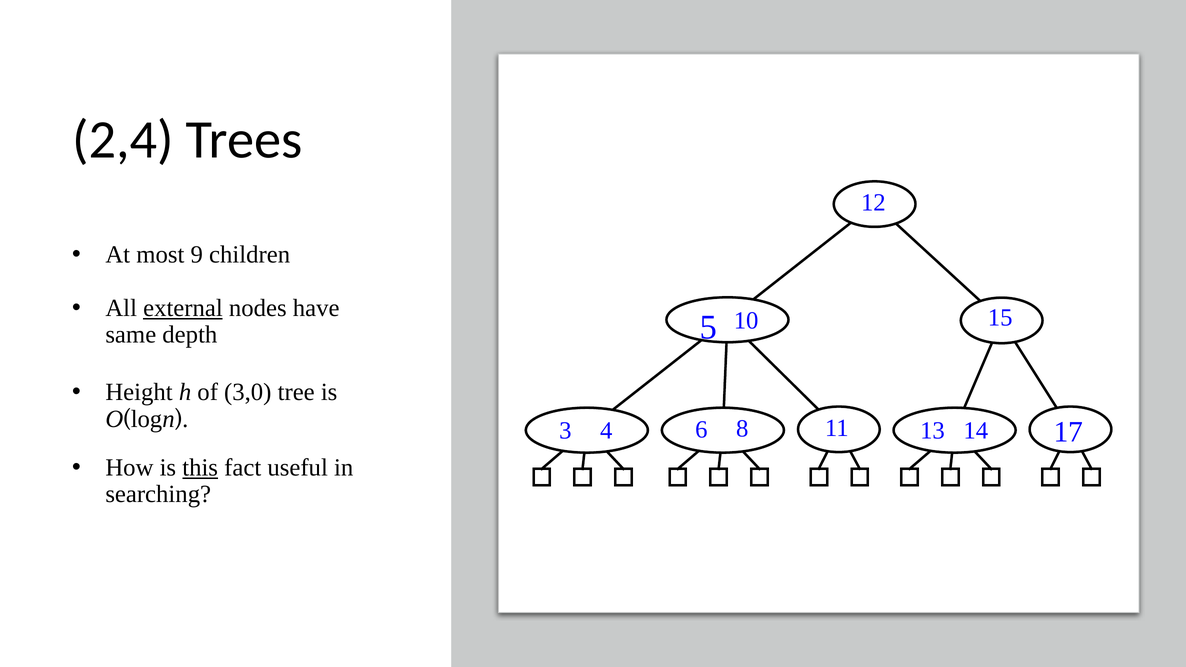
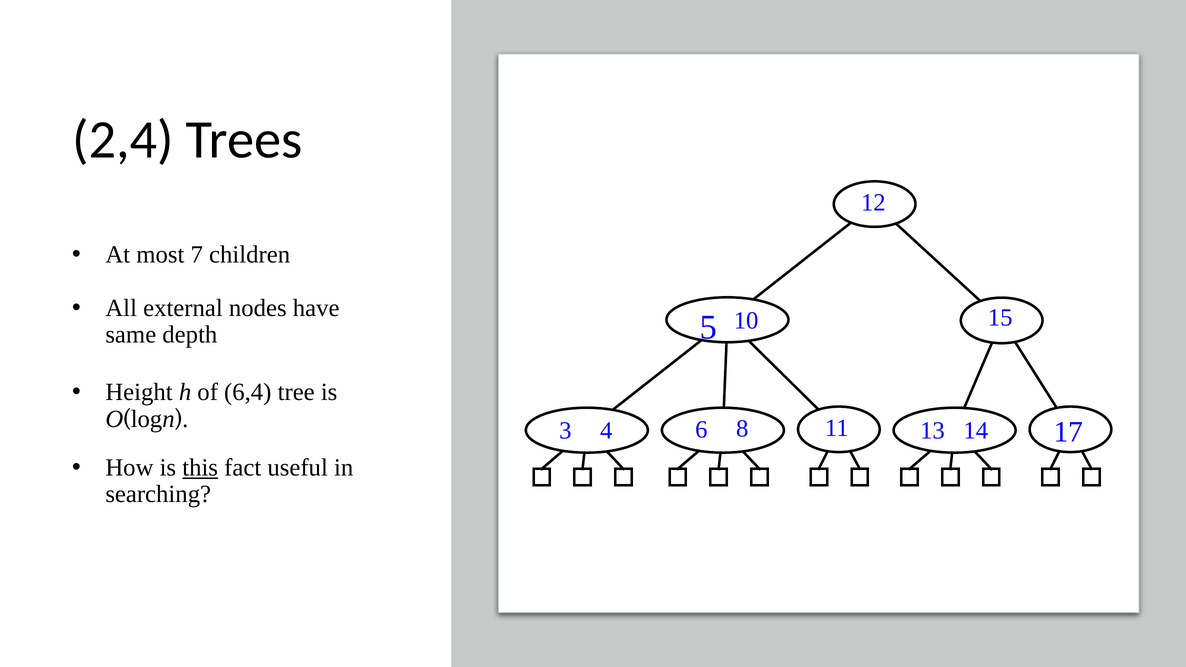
9: 9 -> 7
external underline: present -> none
3,0: 3,0 -> 6,4
